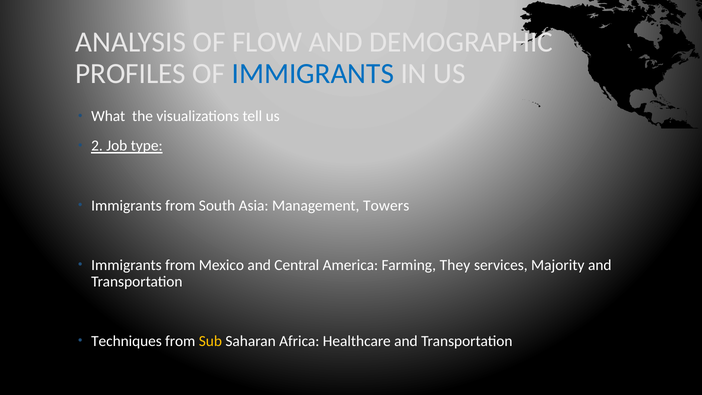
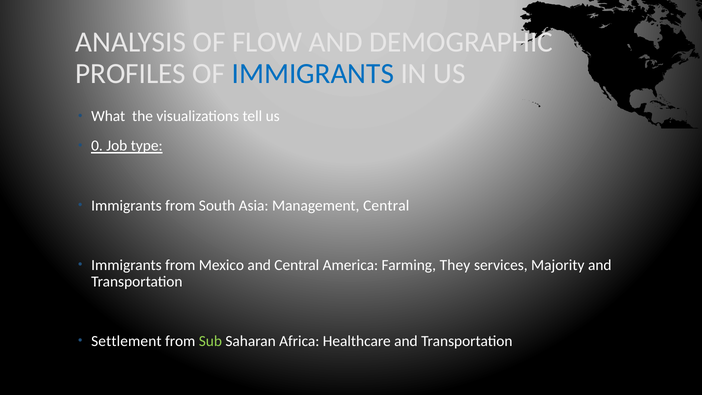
2: 2 -> 0
Management Towers: Towers -> Central
Techniques: Techniques -> Settlement
Sub colour: yellow -> light green
